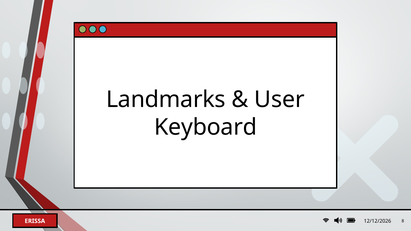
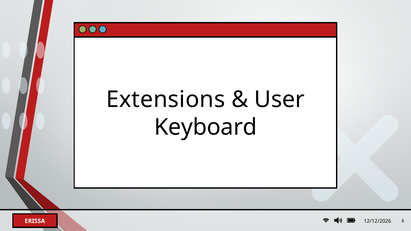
Landmarks: Landmarks -> Extensions
